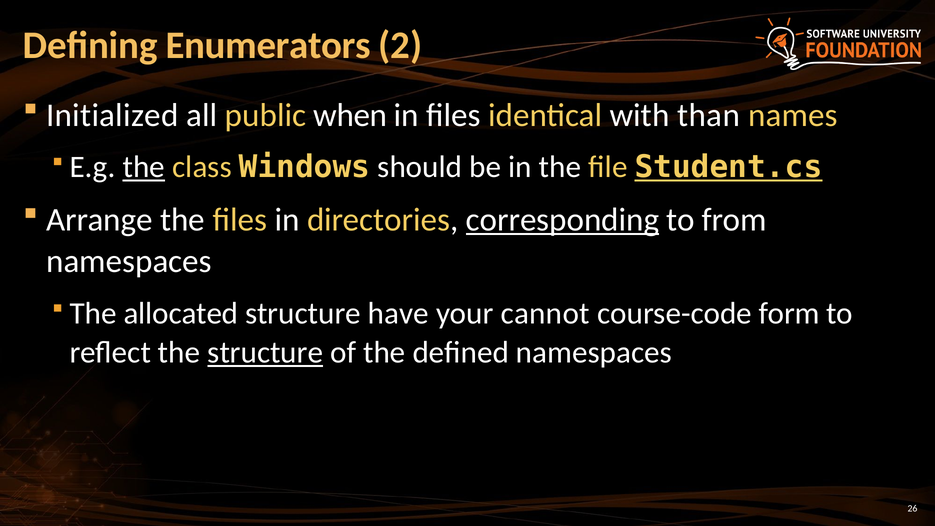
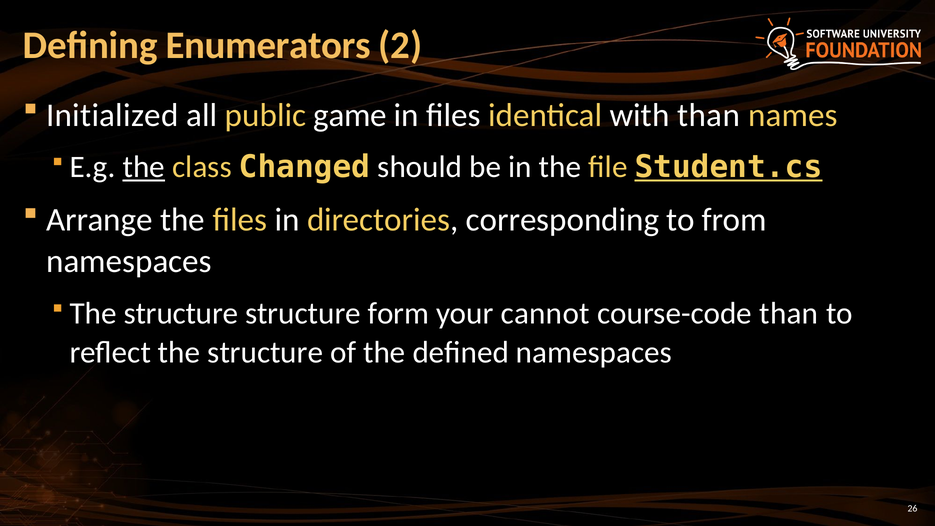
when: when -> game
Windows: Windows -> Changed
corresponding underline: present -> none
allocated at (181, 313): allocated -> structure
have: have -> form
course-code form: form -> than
structure at (265, 353) underline: present -> none
